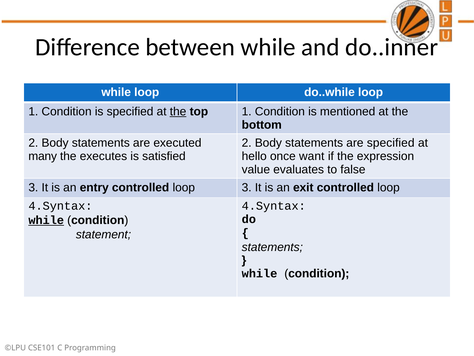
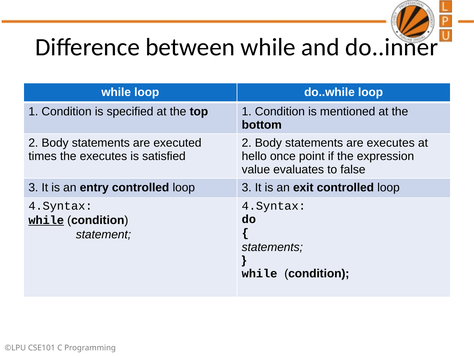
the at (178, 111) underline: present -> none
are specified: specified -> executes
many: many -> times
want: want -> point
